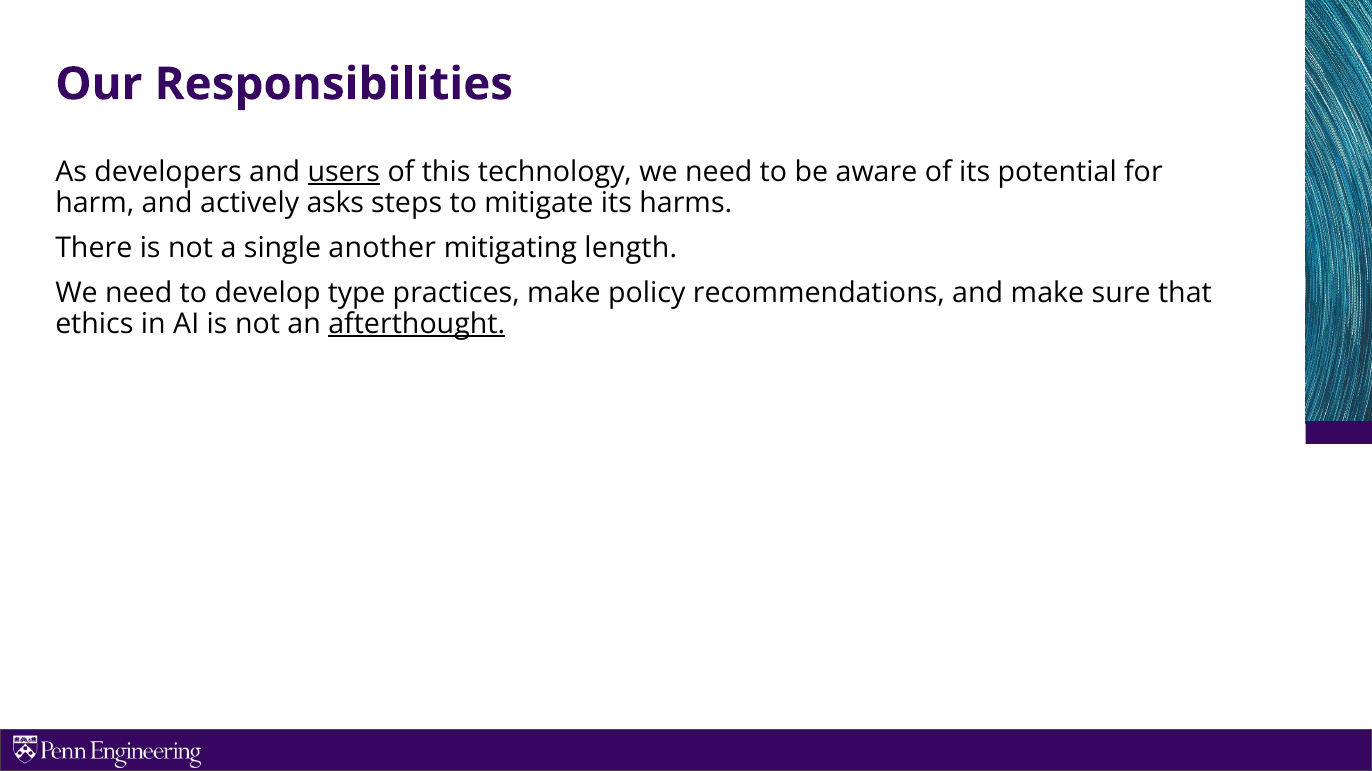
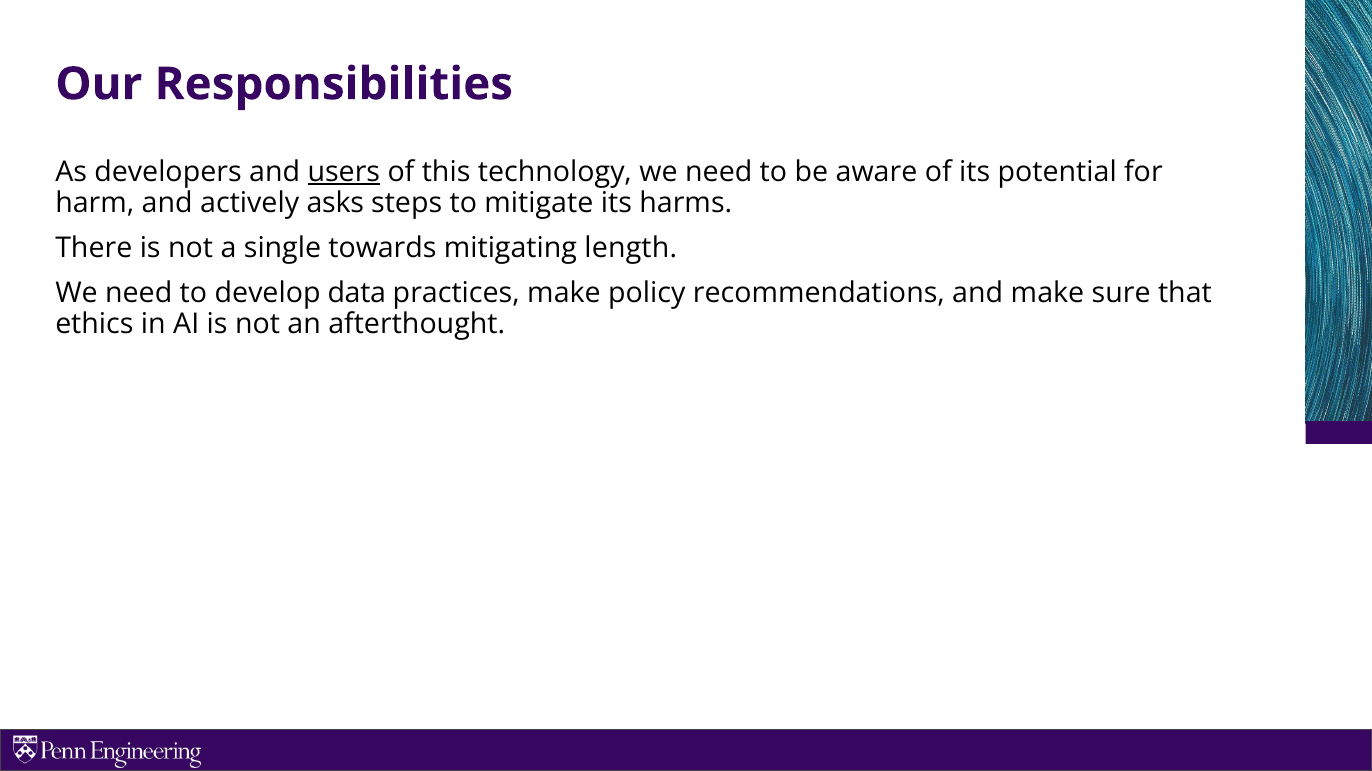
another: another -> towards
type: type -> data
afterthought underline: present -> none
